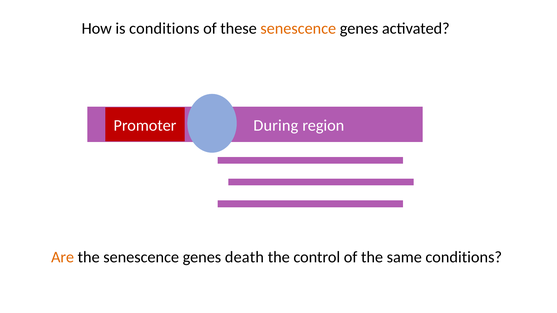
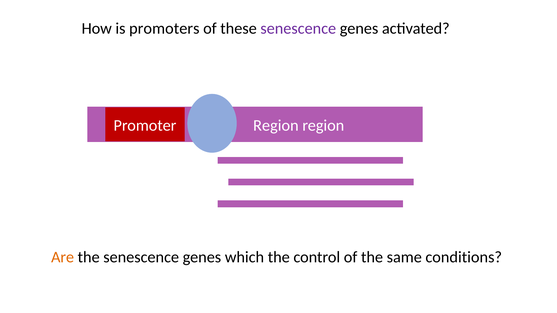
is conditions: conditions -> promoters
senescence at (298, 28) colour: orange -> purple
Promoter During: During -> Region
death: death -> which
